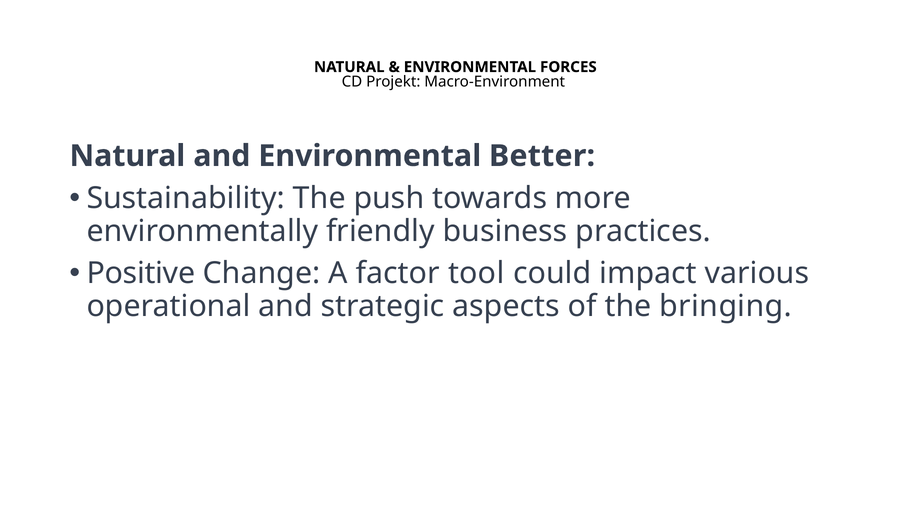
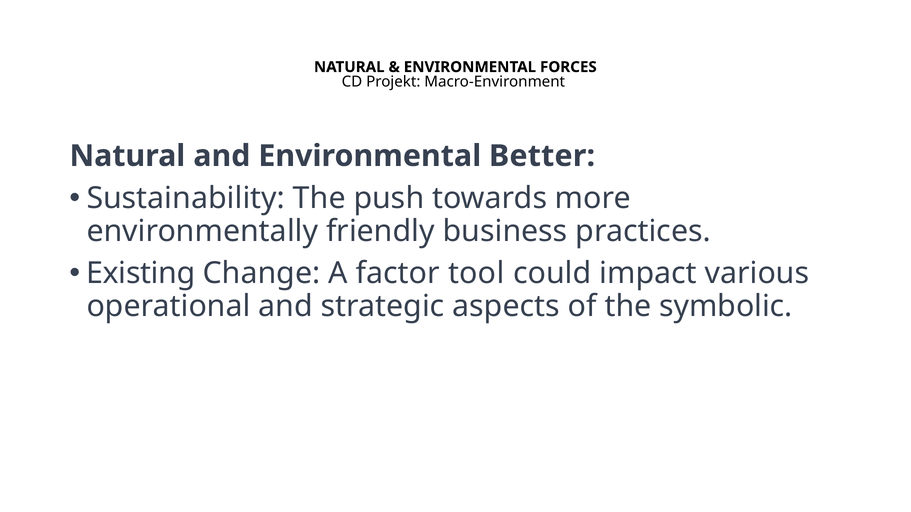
Positive: Positive -> Existing
bringing: bringing -> symbolic
